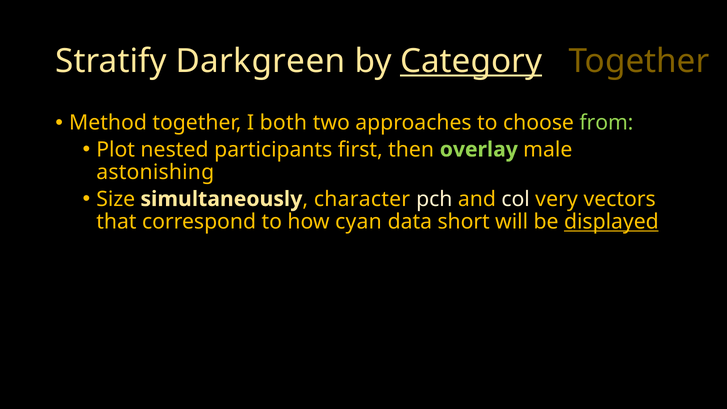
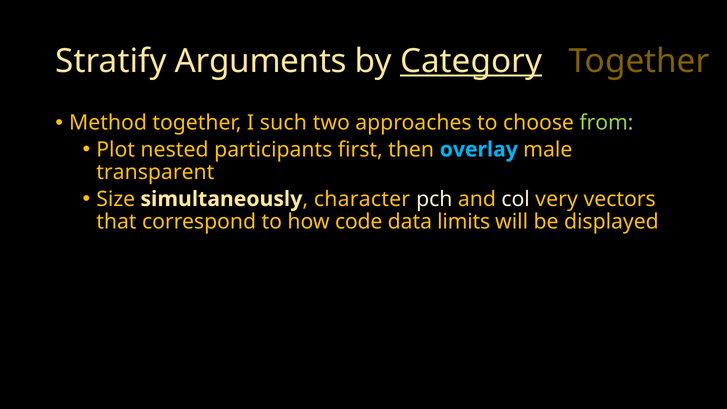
Darkgreen: Darkgreen -> Arguments
both: both -> such
overlay colour: light green -> light blue
astonishing: astonishing -> transparent
cyan: cyan -> code
short: short -> limits
displayed underline: present -> none
